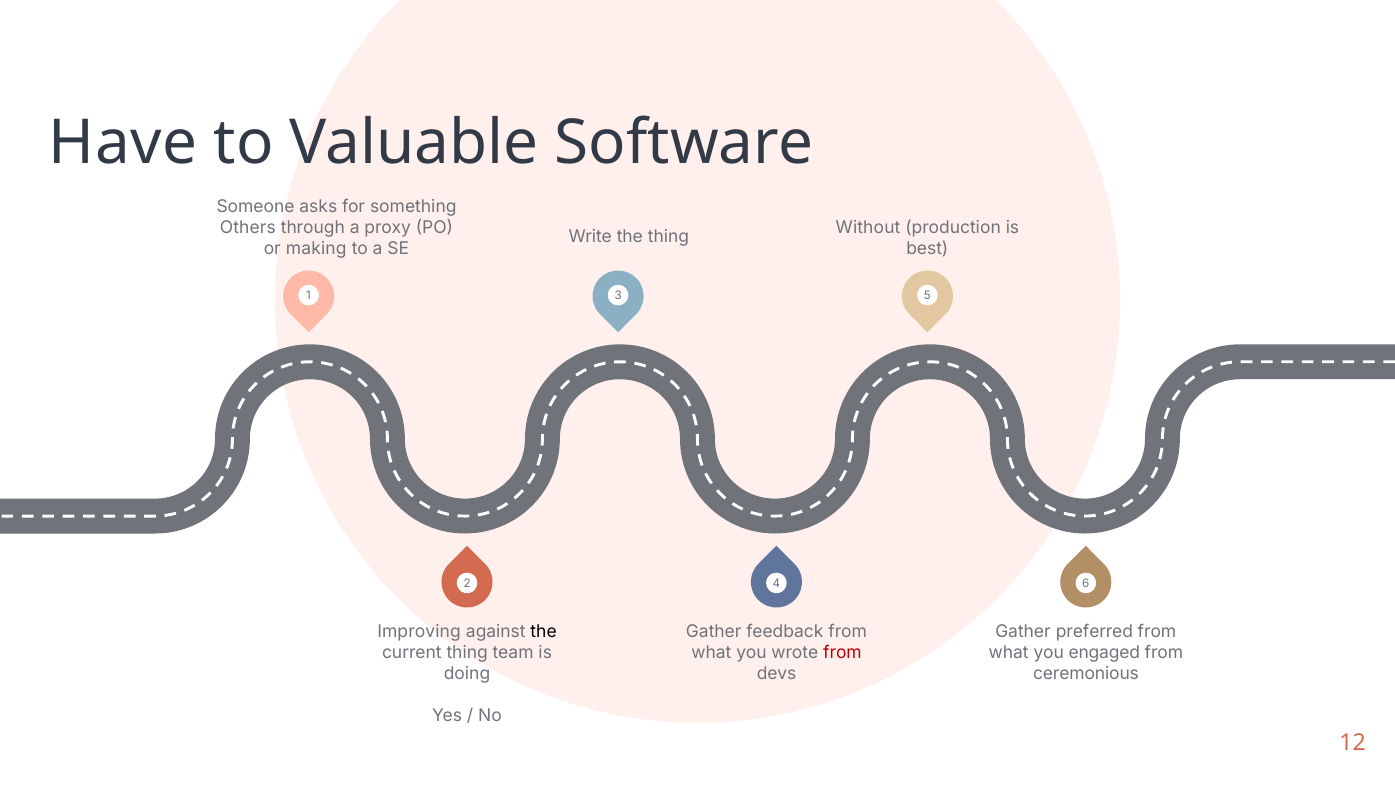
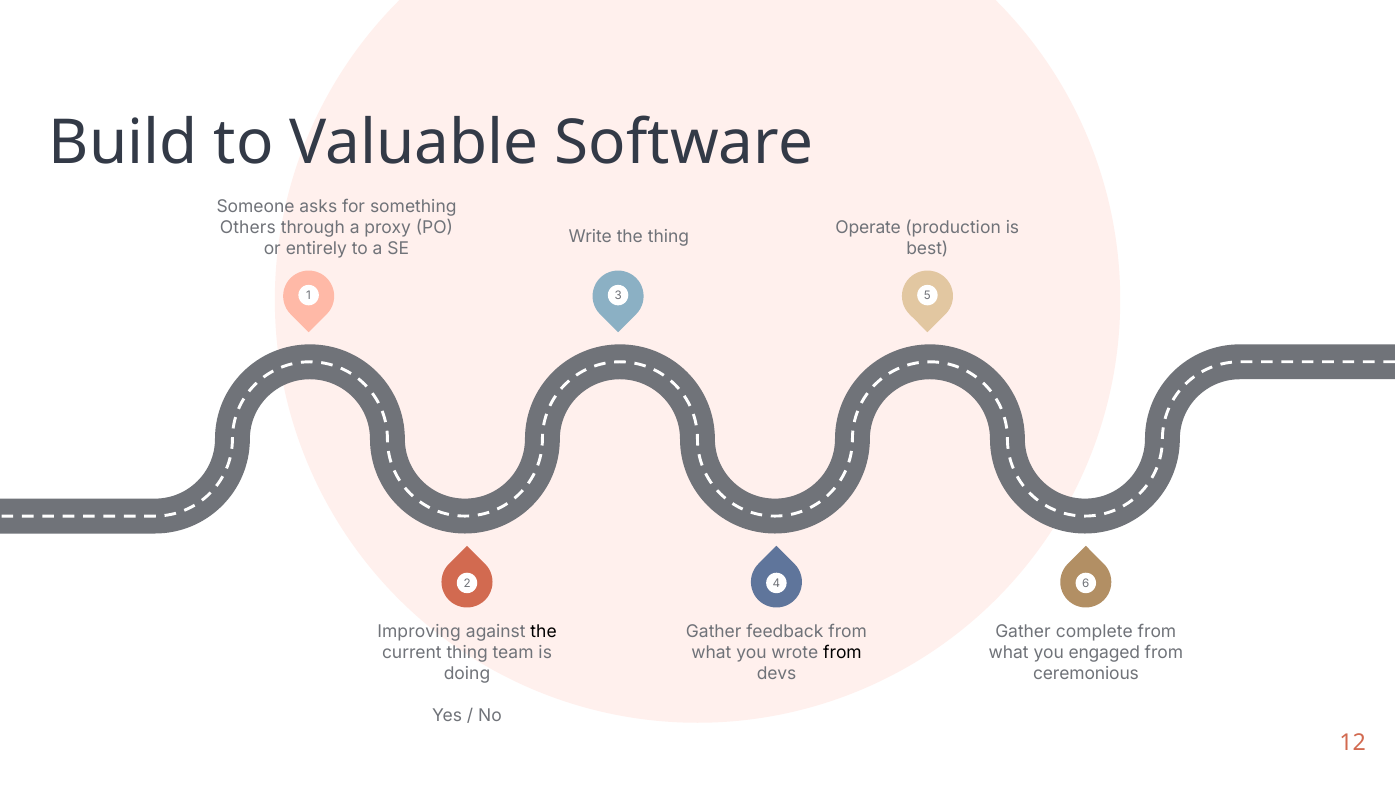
Have: Have -> Build
Without: Without -> Operate
making: making -> entirely
preferred: preferred -> complete
from at (842, 653) colour: red -> black
